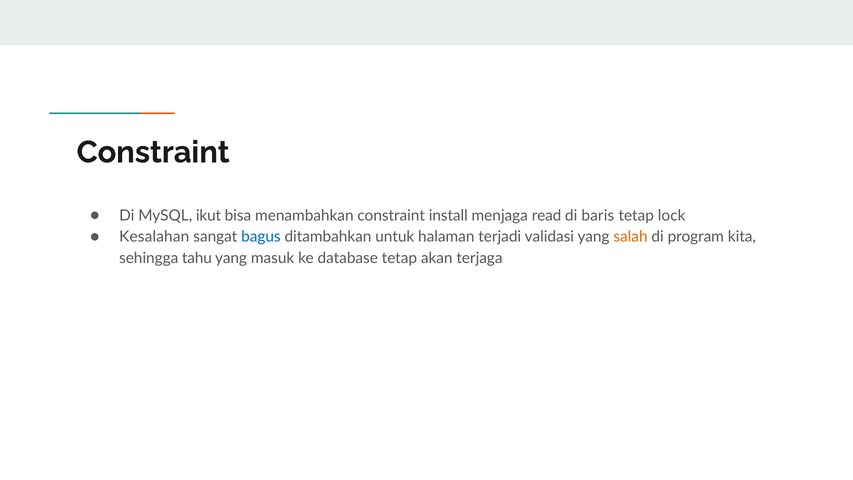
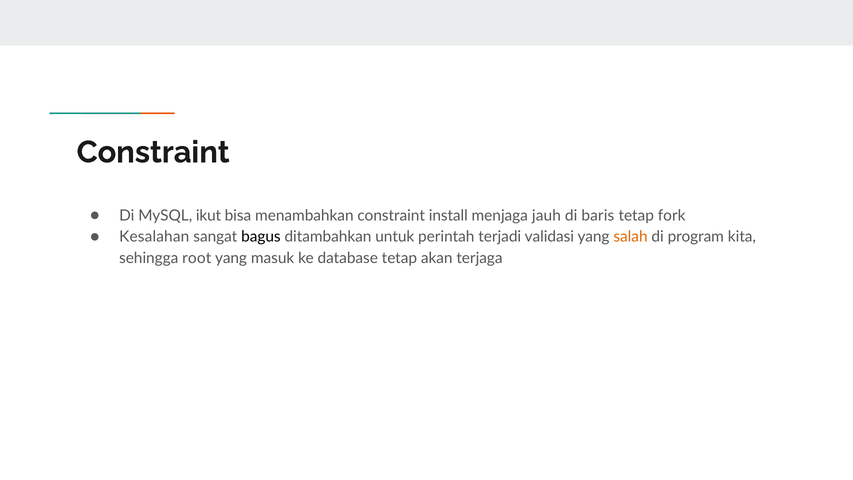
read: read -> jauh
lock: lock -> fork
bagus colour: blue -> black
halaman: halaman -> perintah
tahu: tahu -> root
